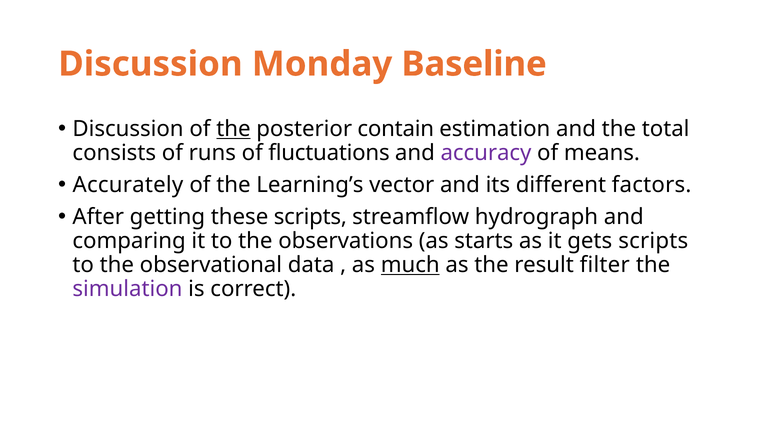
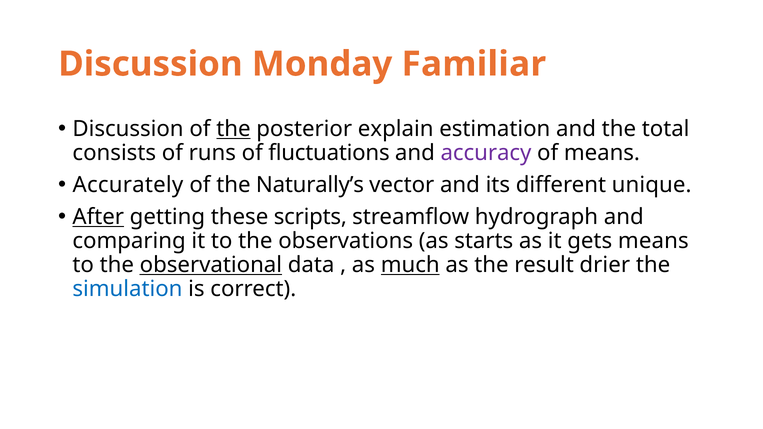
Baseline: Baseline -> Familiar
contain: contain -> explain
Learning’s: Learning’s -> Naturally’s
factors: factors -> unique
After underline: none -> present
gets scripts: scripts -> means
observational underline: none -> present
filter: filter -> drier
simulation colour: purple -> blue
